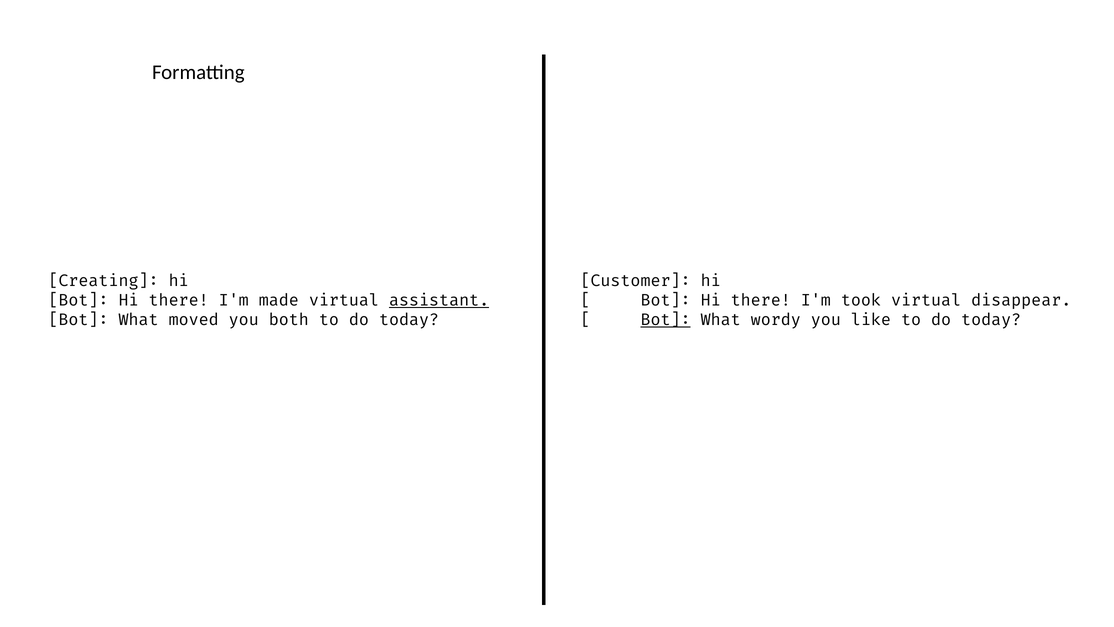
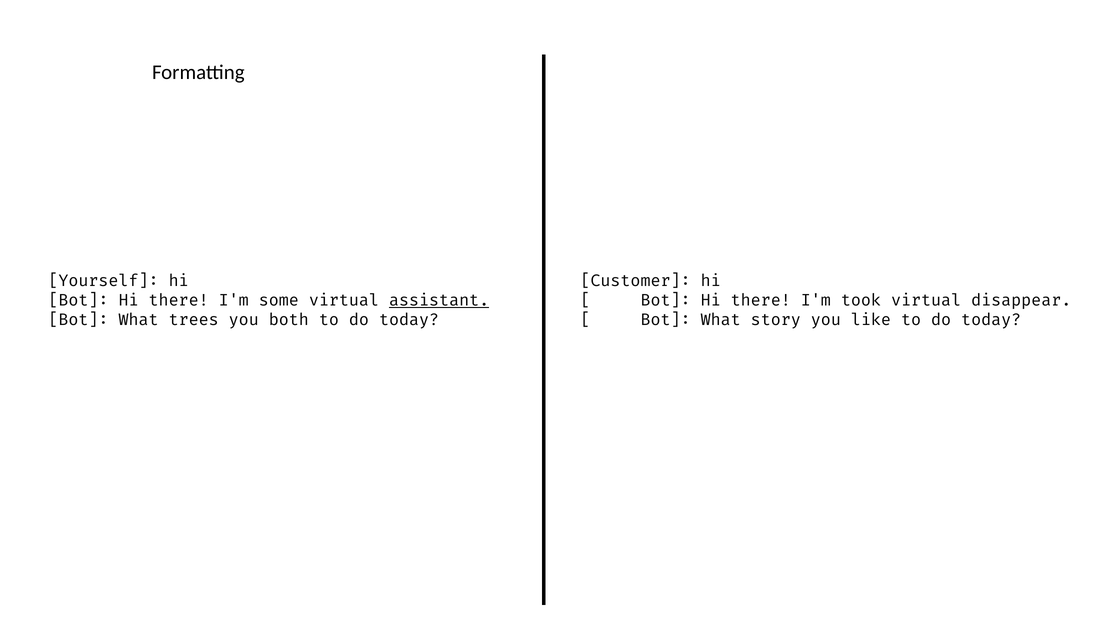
Creating: Creating -> Yourself
made: made -> some
moved: moved -> trees
Bot at (666, 320) underline: present -> none
wordy: wordy -> story
